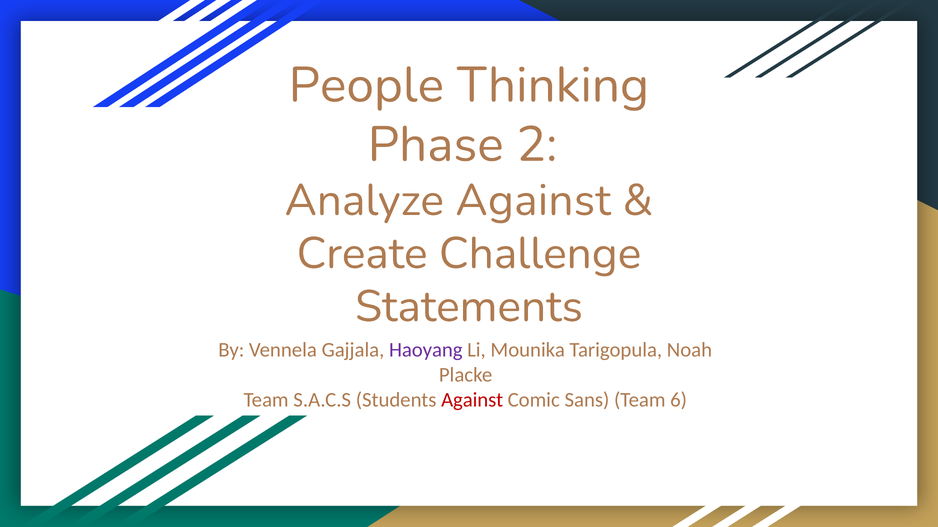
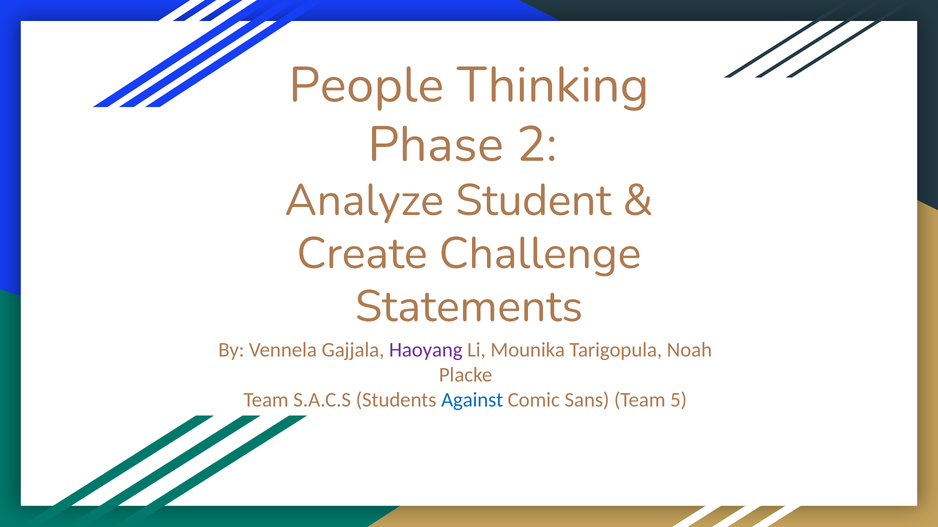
Analyze Against: Against -> Student
Against at (472, 400) colour: red -> blue
6: 6 -> 5
